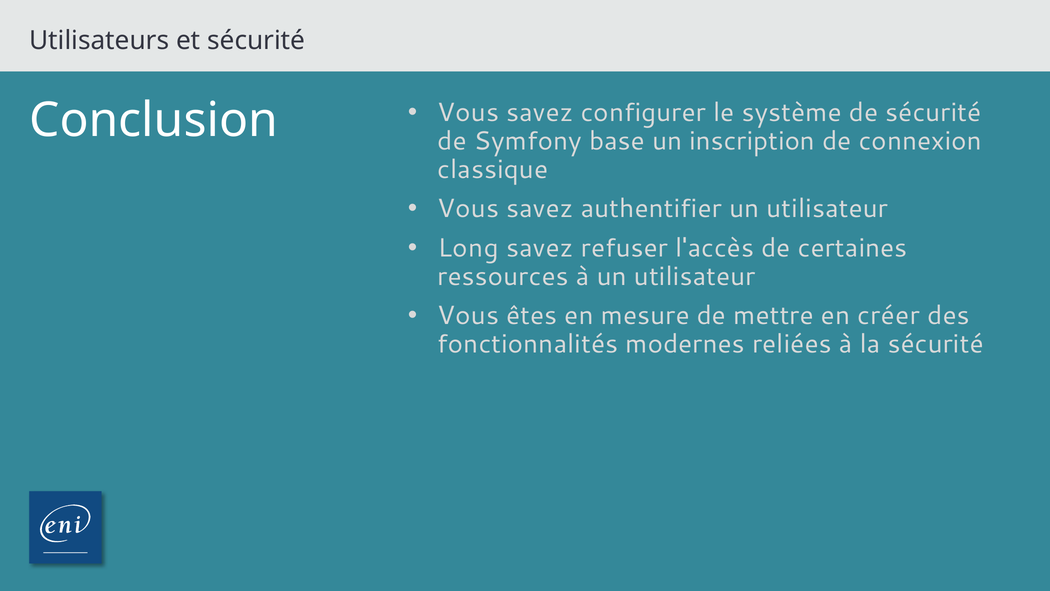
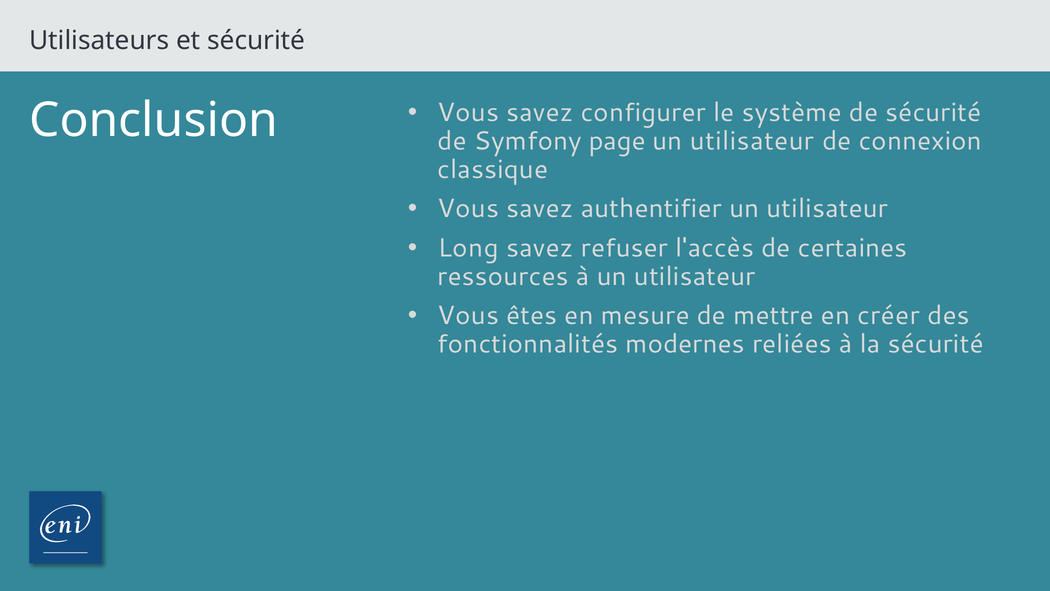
base: base -> page
inscription at (752, 141): inscription -> utilisateur
